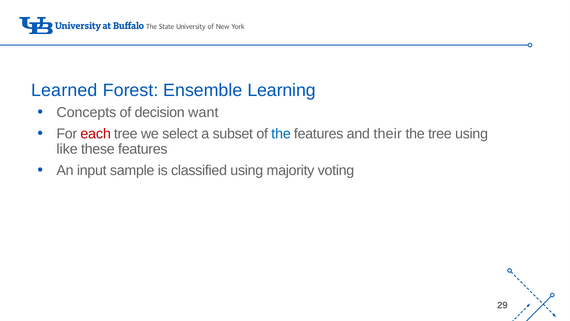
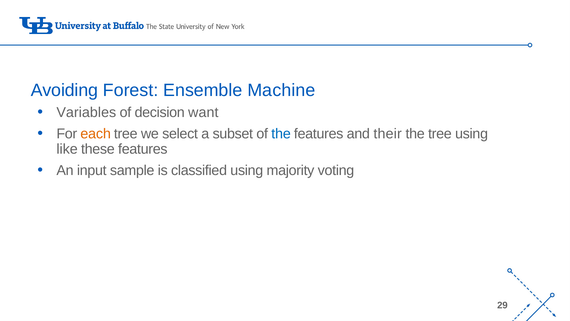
Learned: Learned -> Avoiding
Learning: Learning -> Machine
Concepts: Concepts -> Variables
each colour: red -> orange
